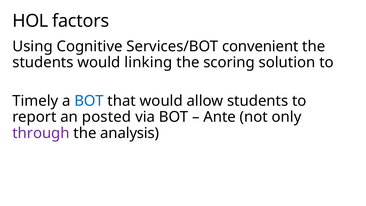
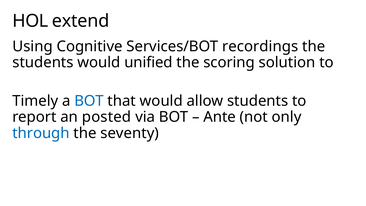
factors: factors -> extend
convenient: convenient -> recordings
linking: linking -> unified
through colour: purple -> blue
analysis: analysis -> seventy
